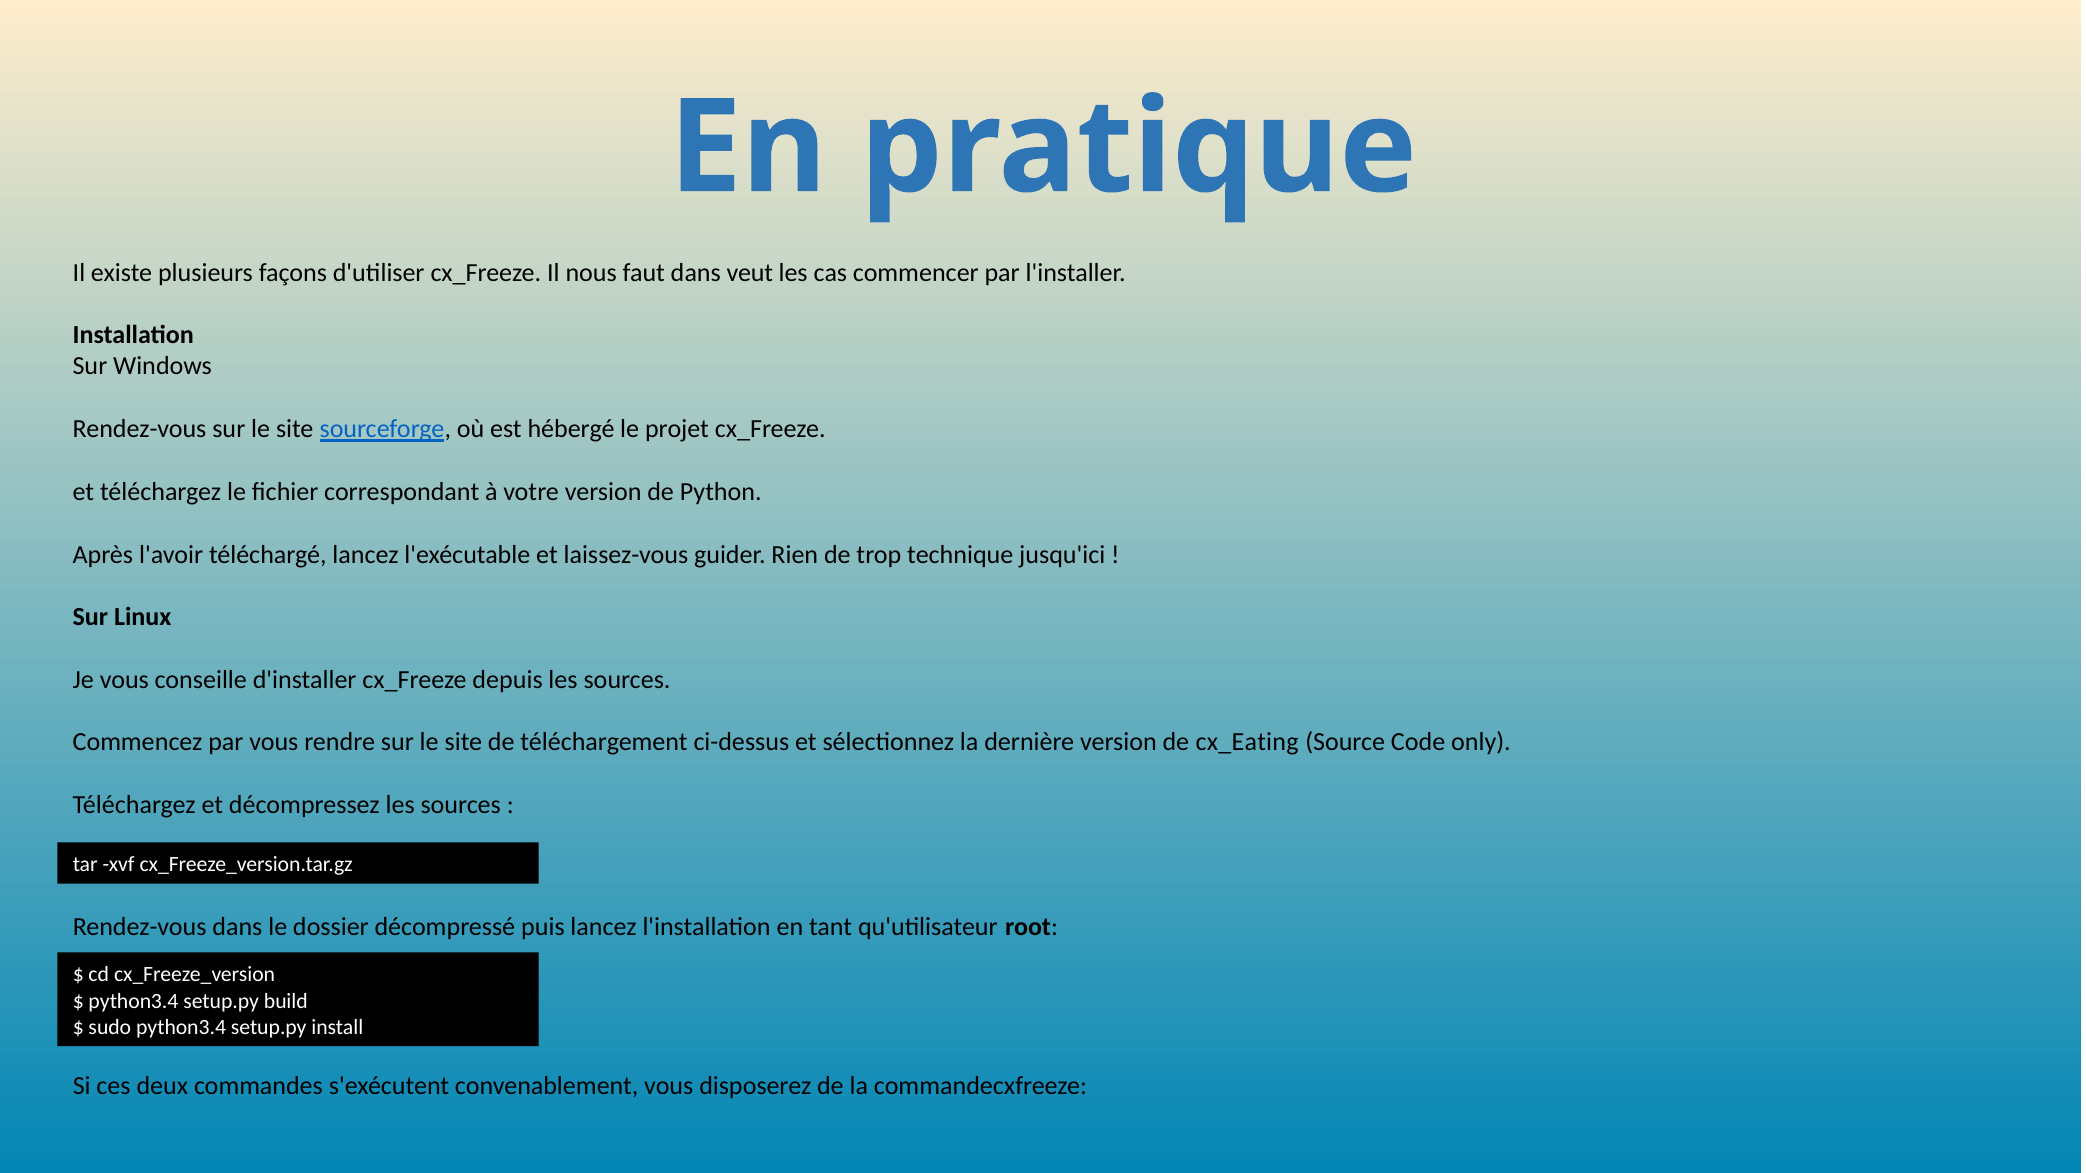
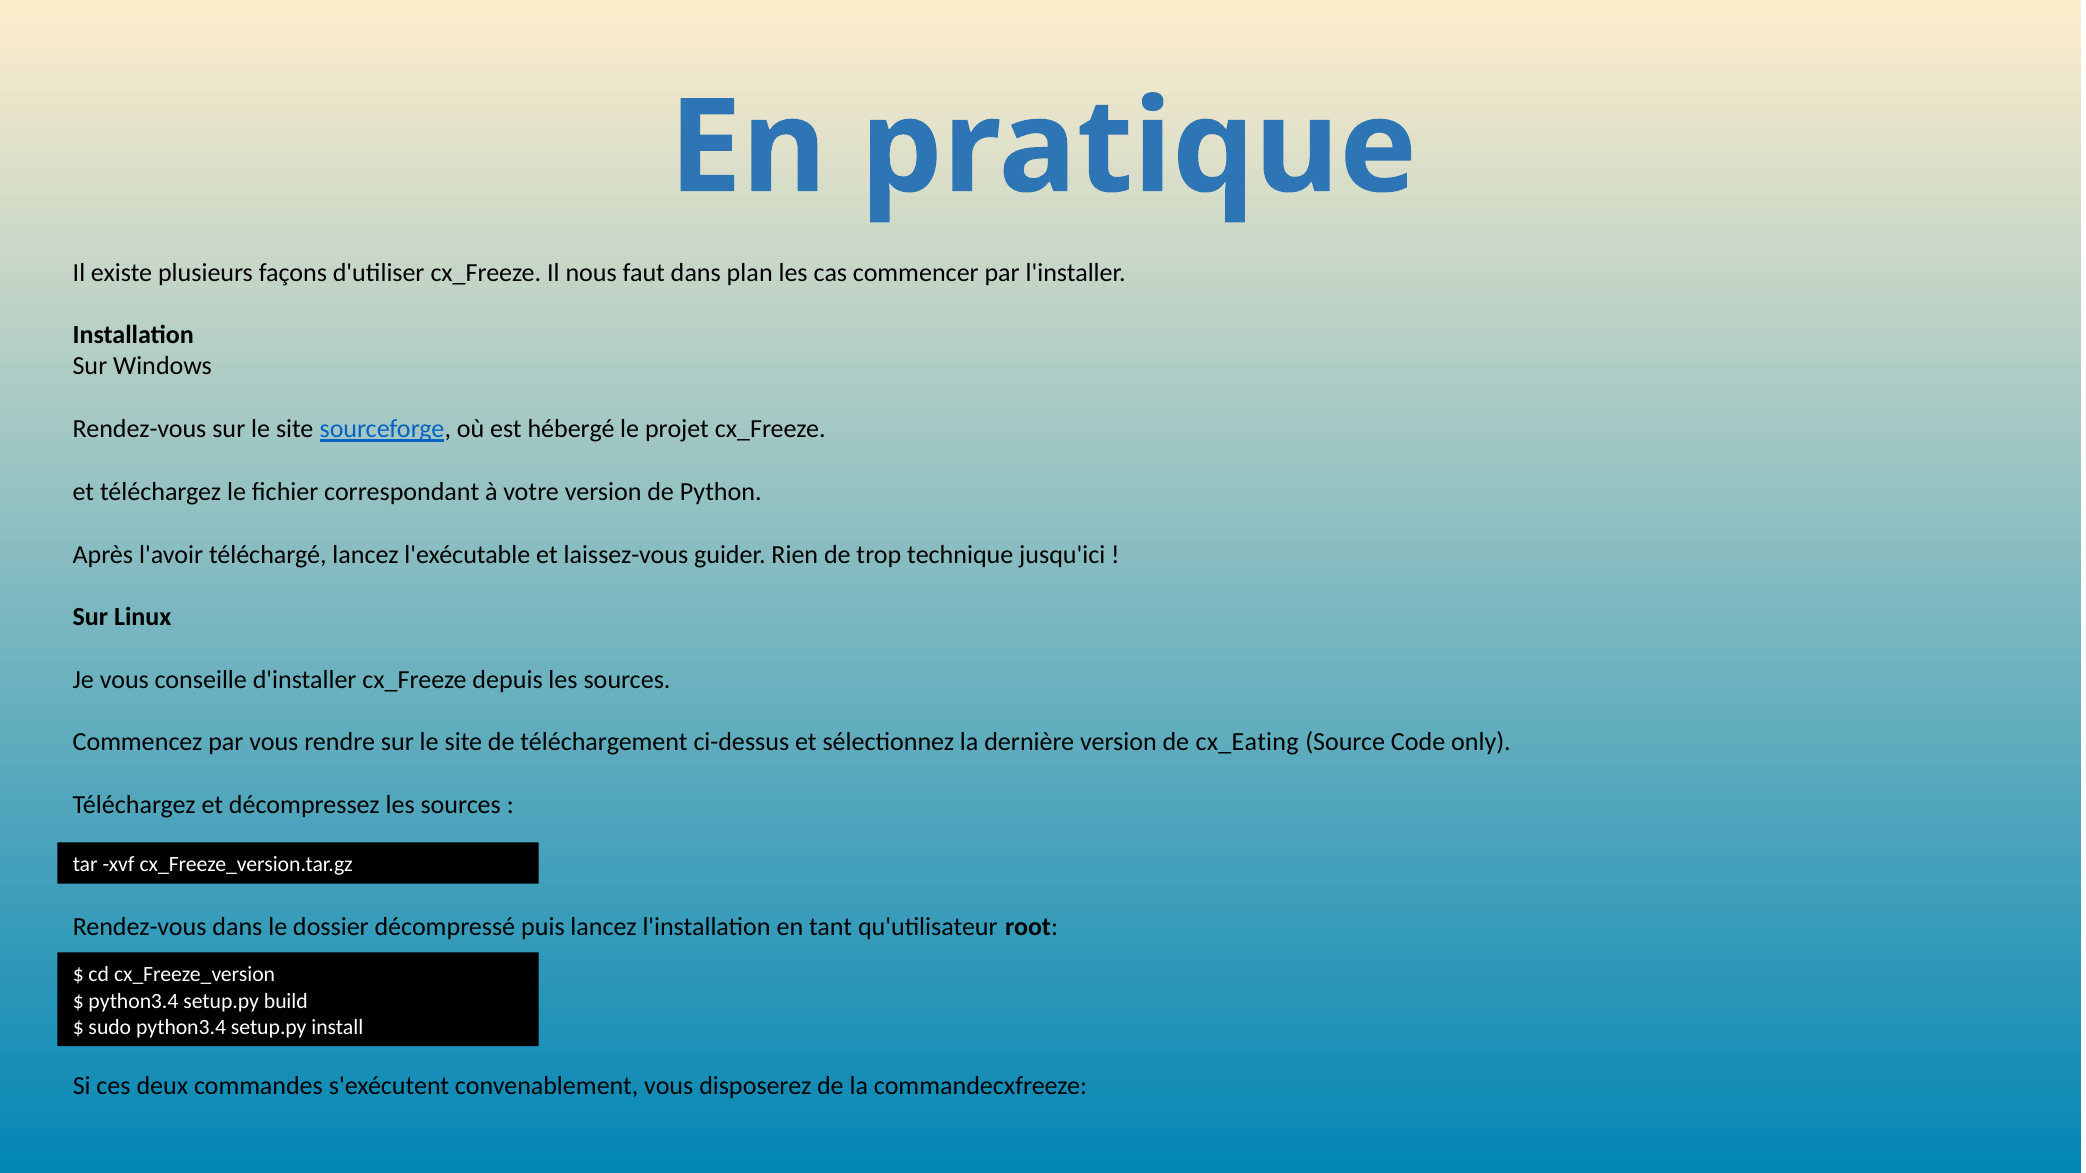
veut: veut -> plan
